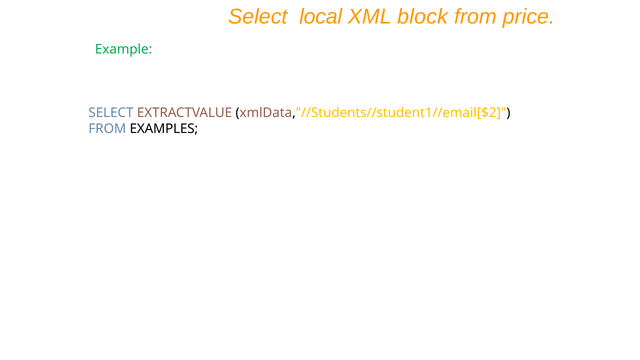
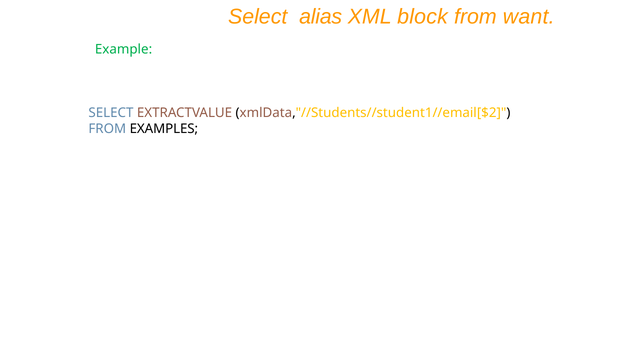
local: local -> alias
price: price -> want
